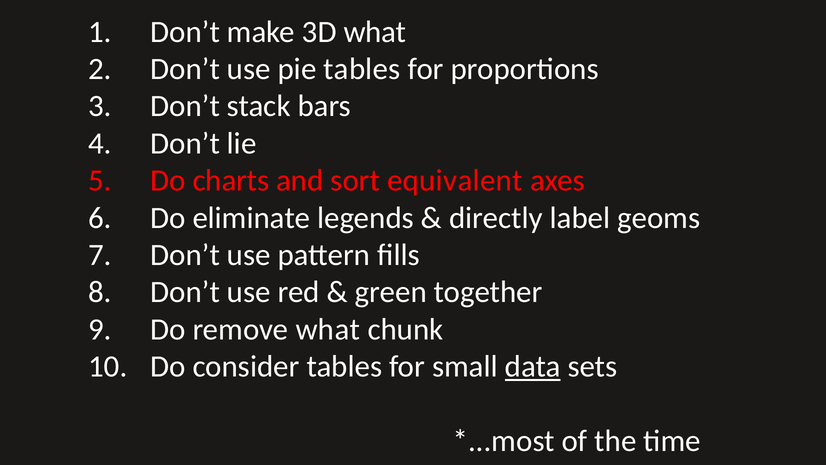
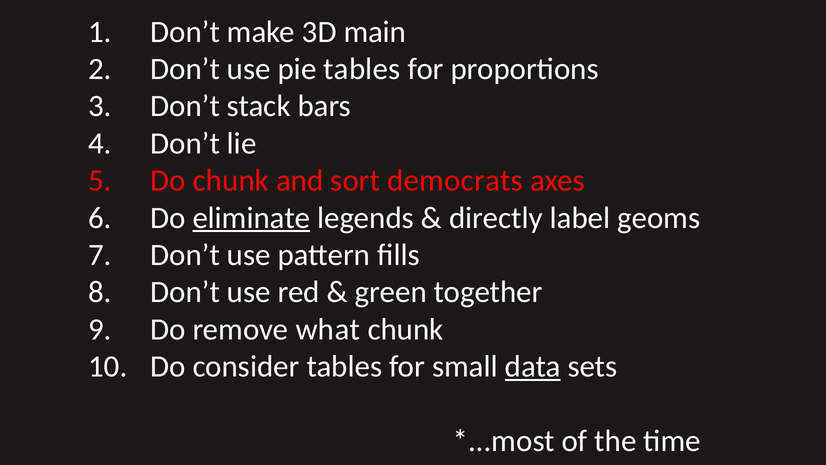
3D what: what -> main
Do charts: charts -> chunk
equivalent: equivalent -> democrats
eliminate underline: none -> present
